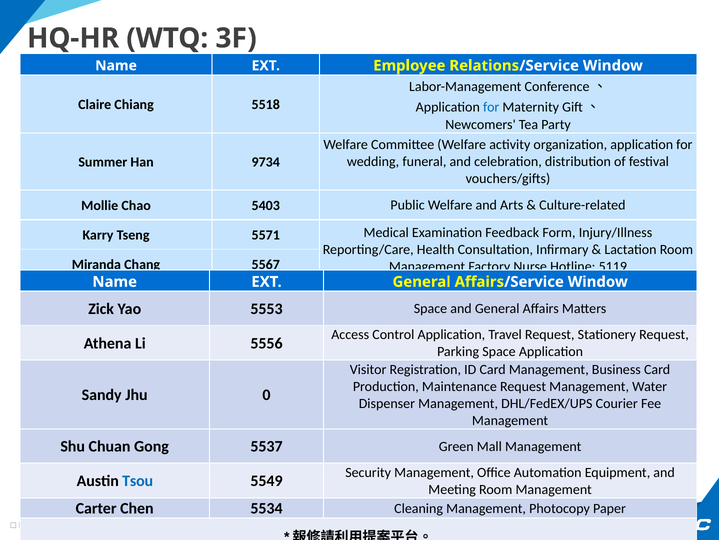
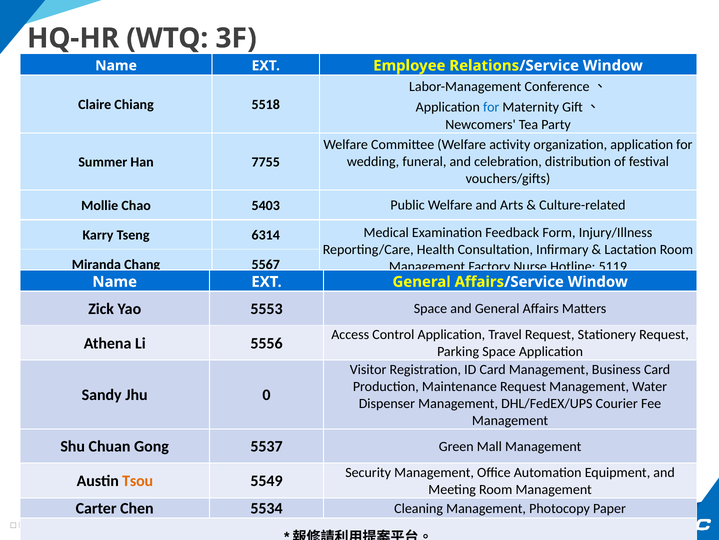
9734: 9734 -> 7755
5571: 5571 -> 6314
Tsou colour: blue -> orange
